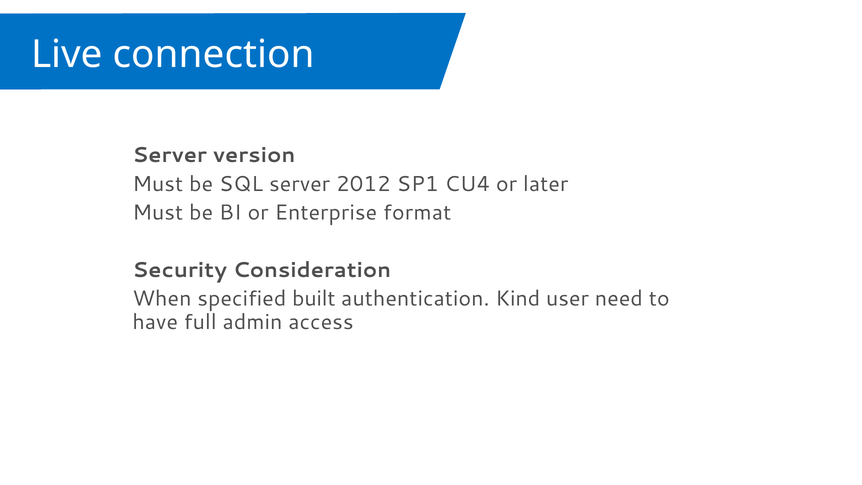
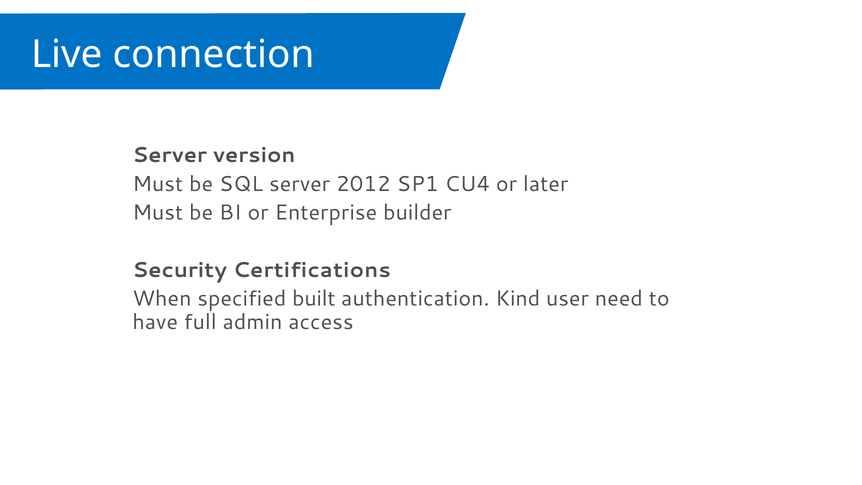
format: format -> builder
Consideration: Consideration -> Certifications
